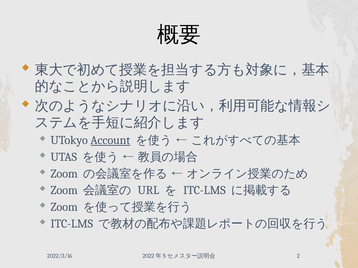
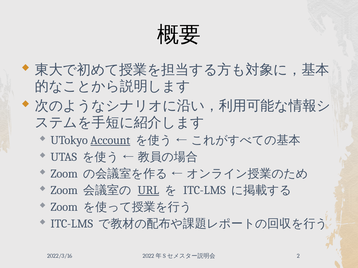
URL underline: none -> present
